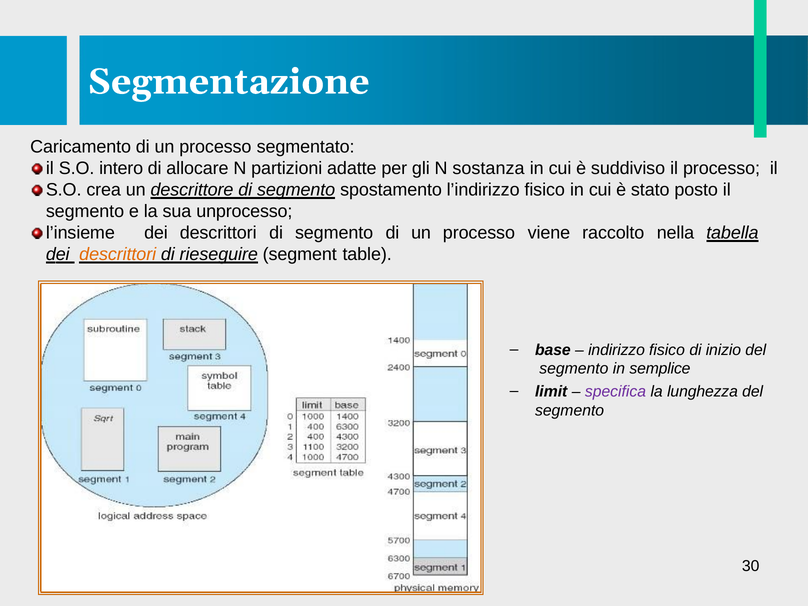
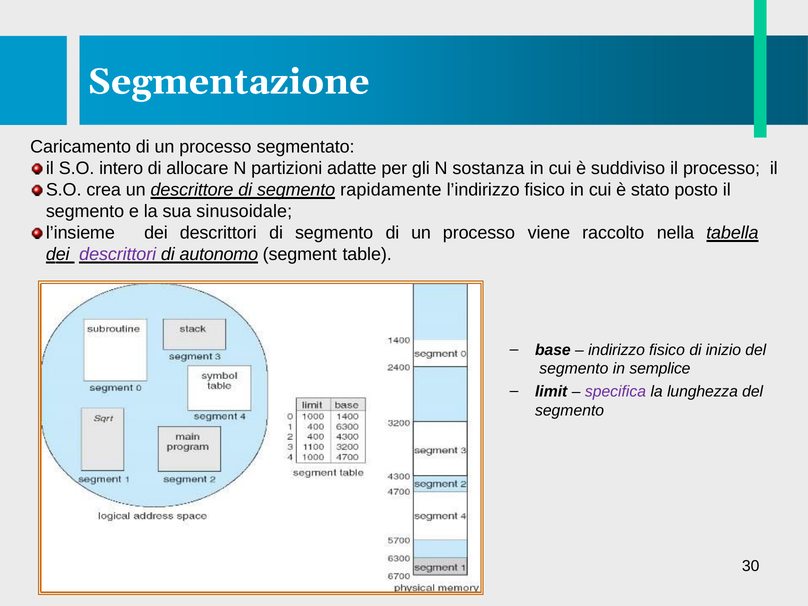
spostamento: spostamento -> rapidamente
unprocesso: unprocesso -> sinusoidale
descrittori at (118, 254) colour: orange -> purple
rieseguire: rieseguire -> autonomo
